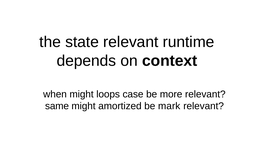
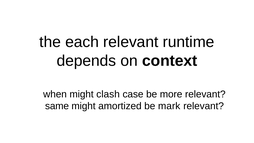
state: state -> each
loops: loops -> clash
